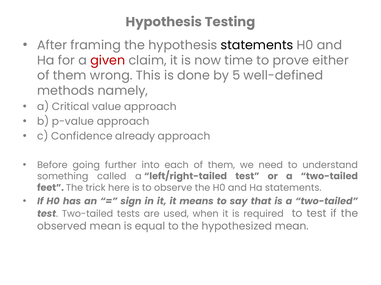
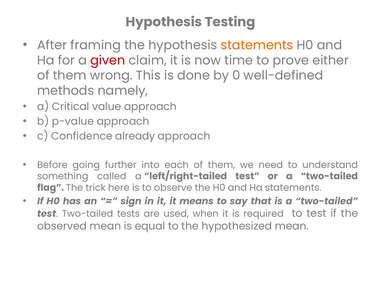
statements at (257, 45) colour: black -> orange
5: 5 -> 0
feet: feet -> flag
